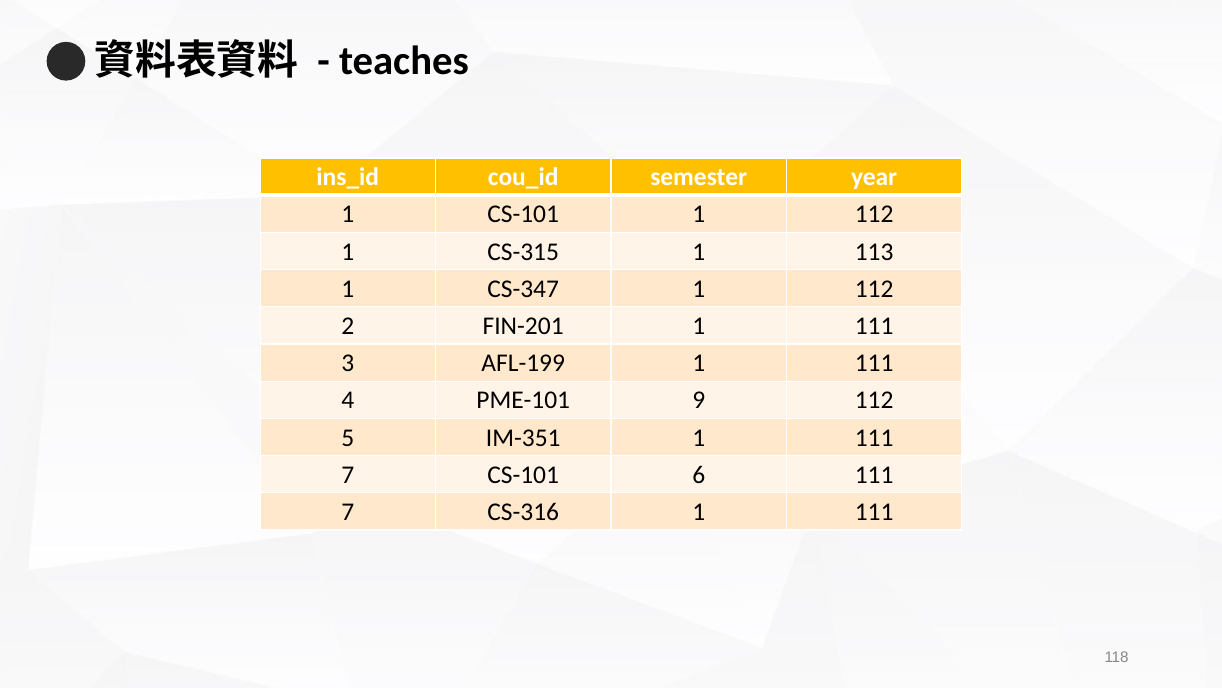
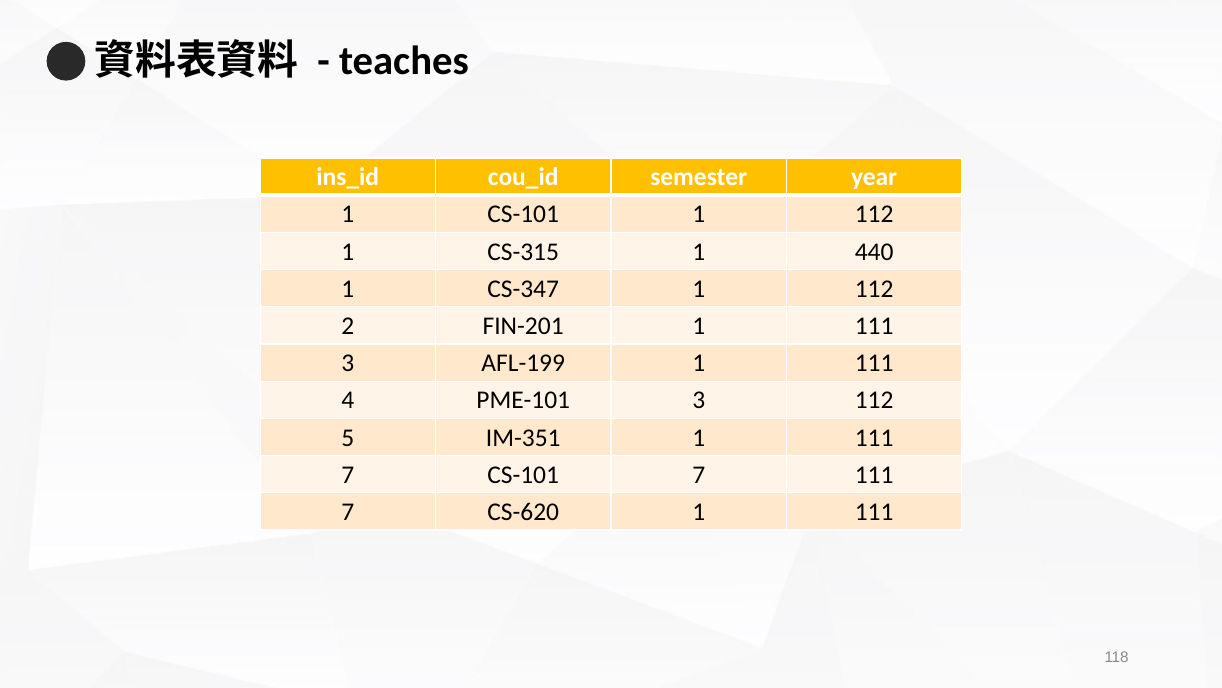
113: 113 -> 440
PME-101 9: 9 -> 3
CS-101 6: 6 -> 7
CS-316: CS-316 -> CS-620
